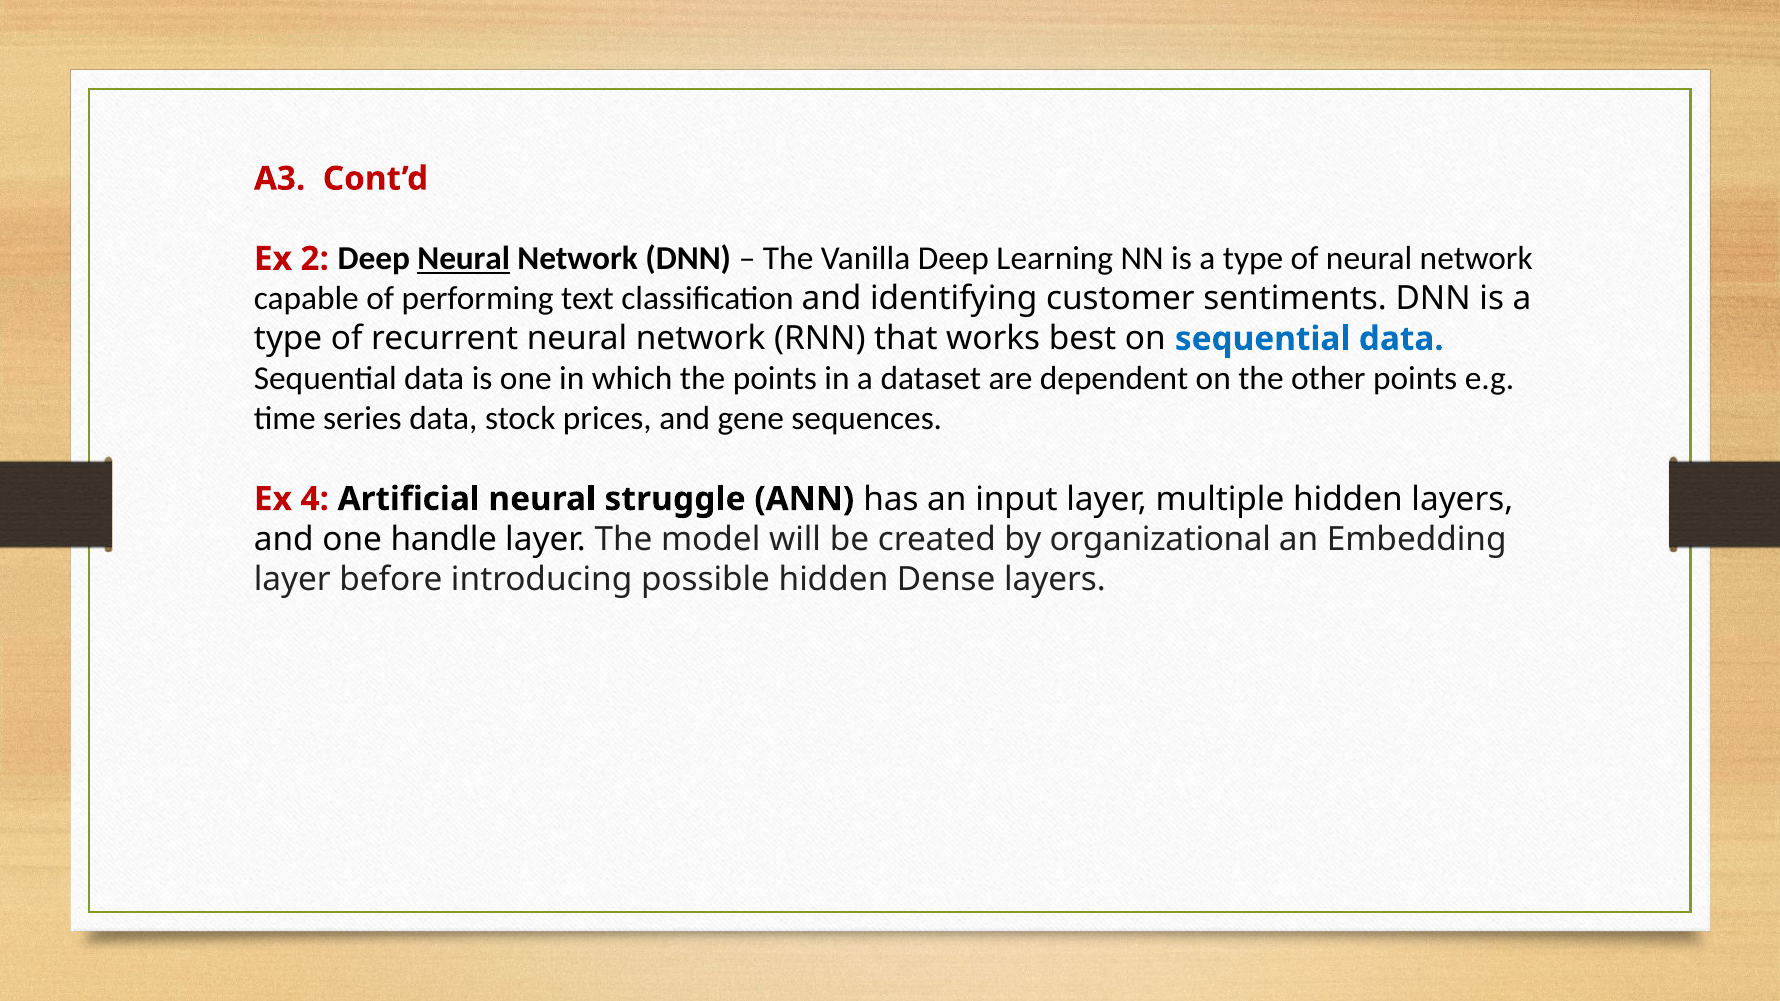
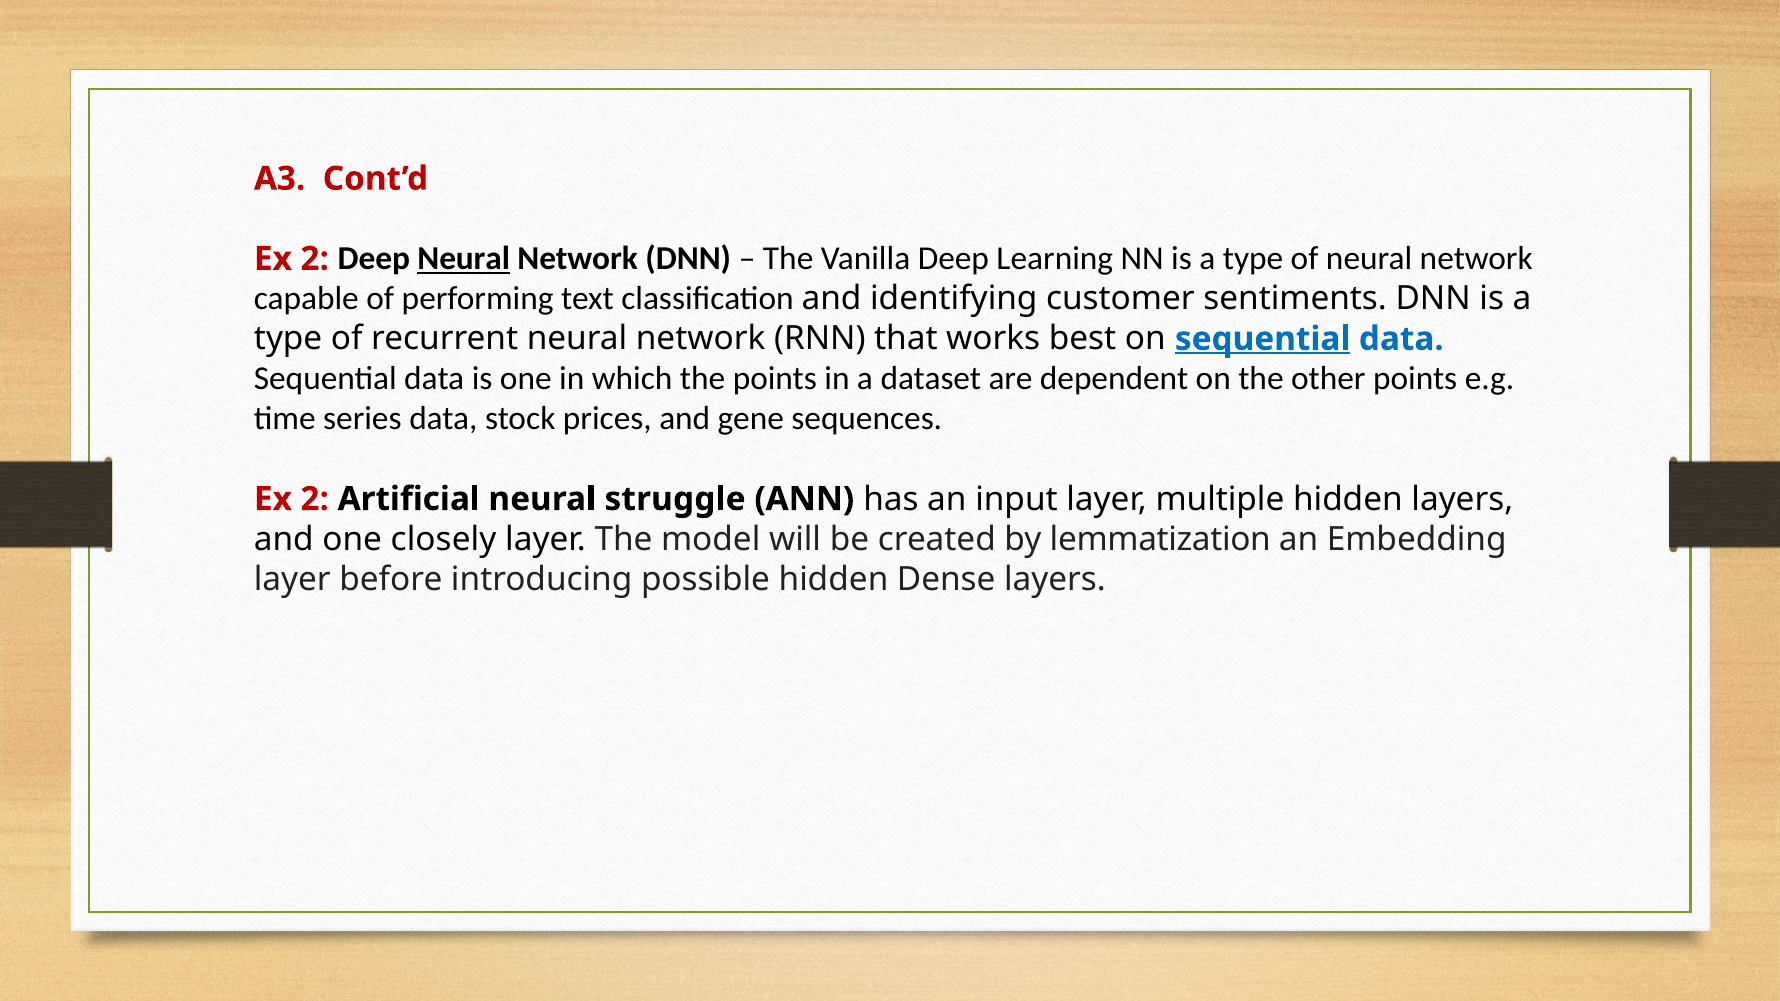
sequential at (1263, 339) underline: none -> present
4 at (315, 499): 4 -> 2
handle: handle -> closely
organizational: organizational -> lemmatization
